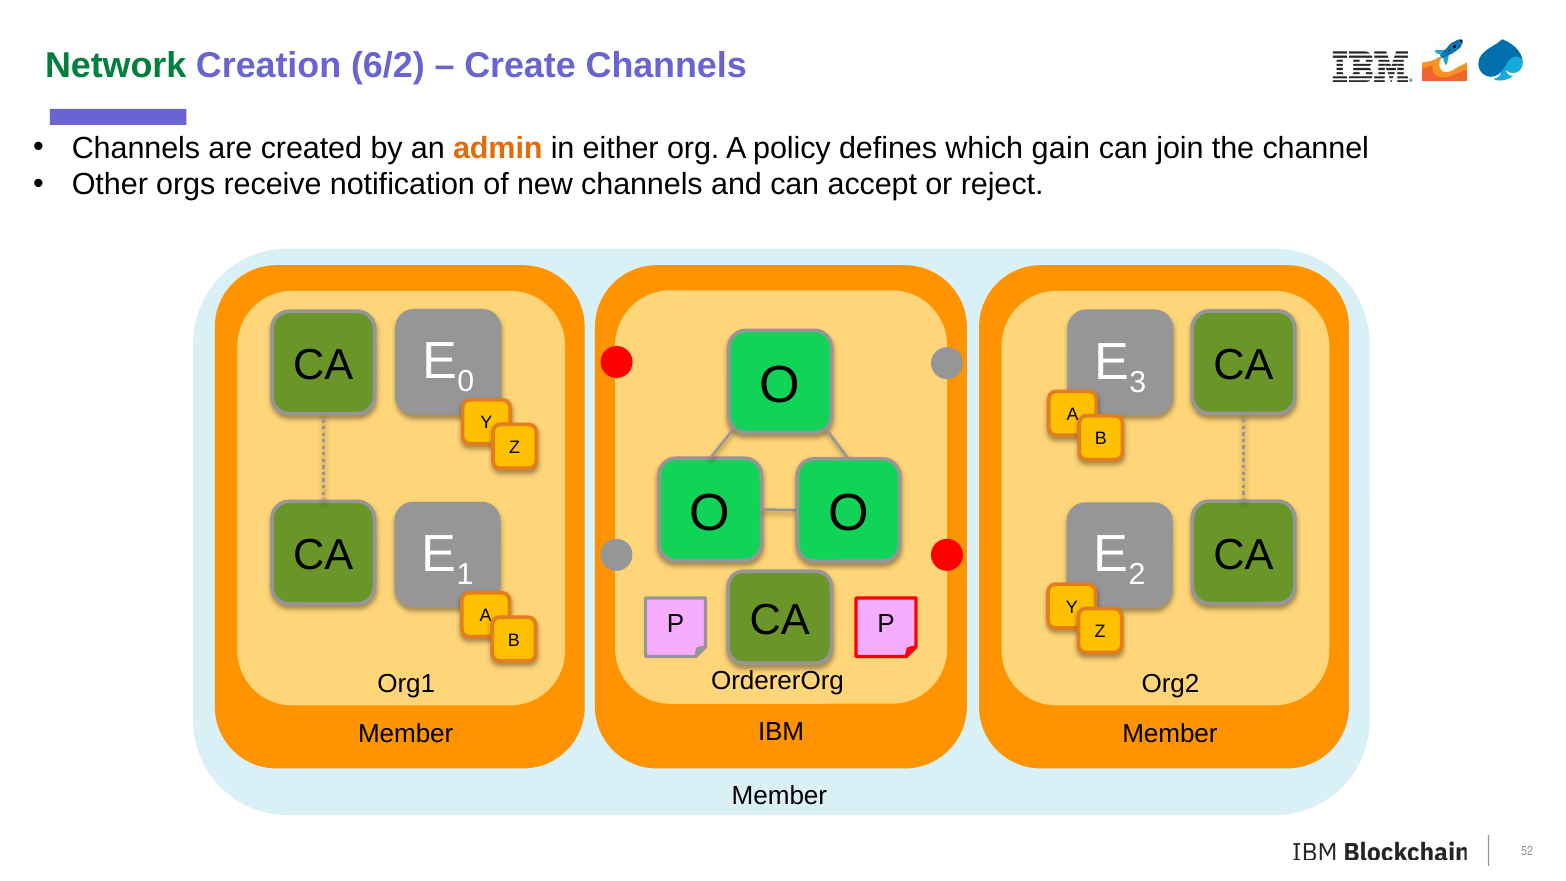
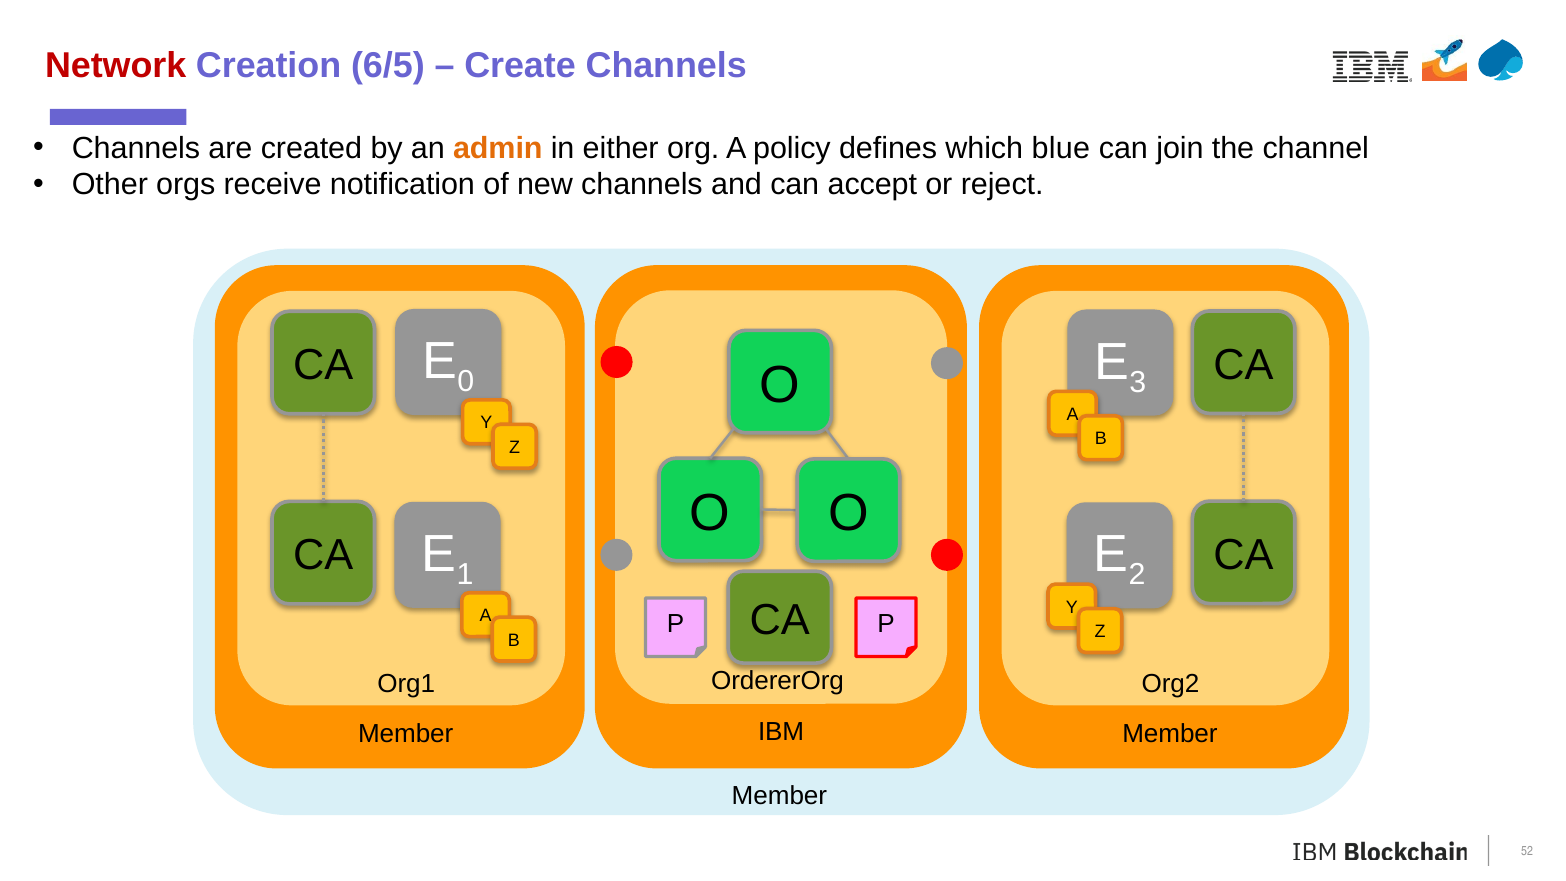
Network colour: green -> red
6/2: 6/2 -> 6/5
gain: gain -> blue
